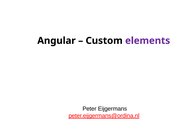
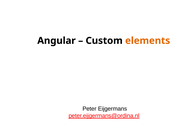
elements colour: purple -> orange
